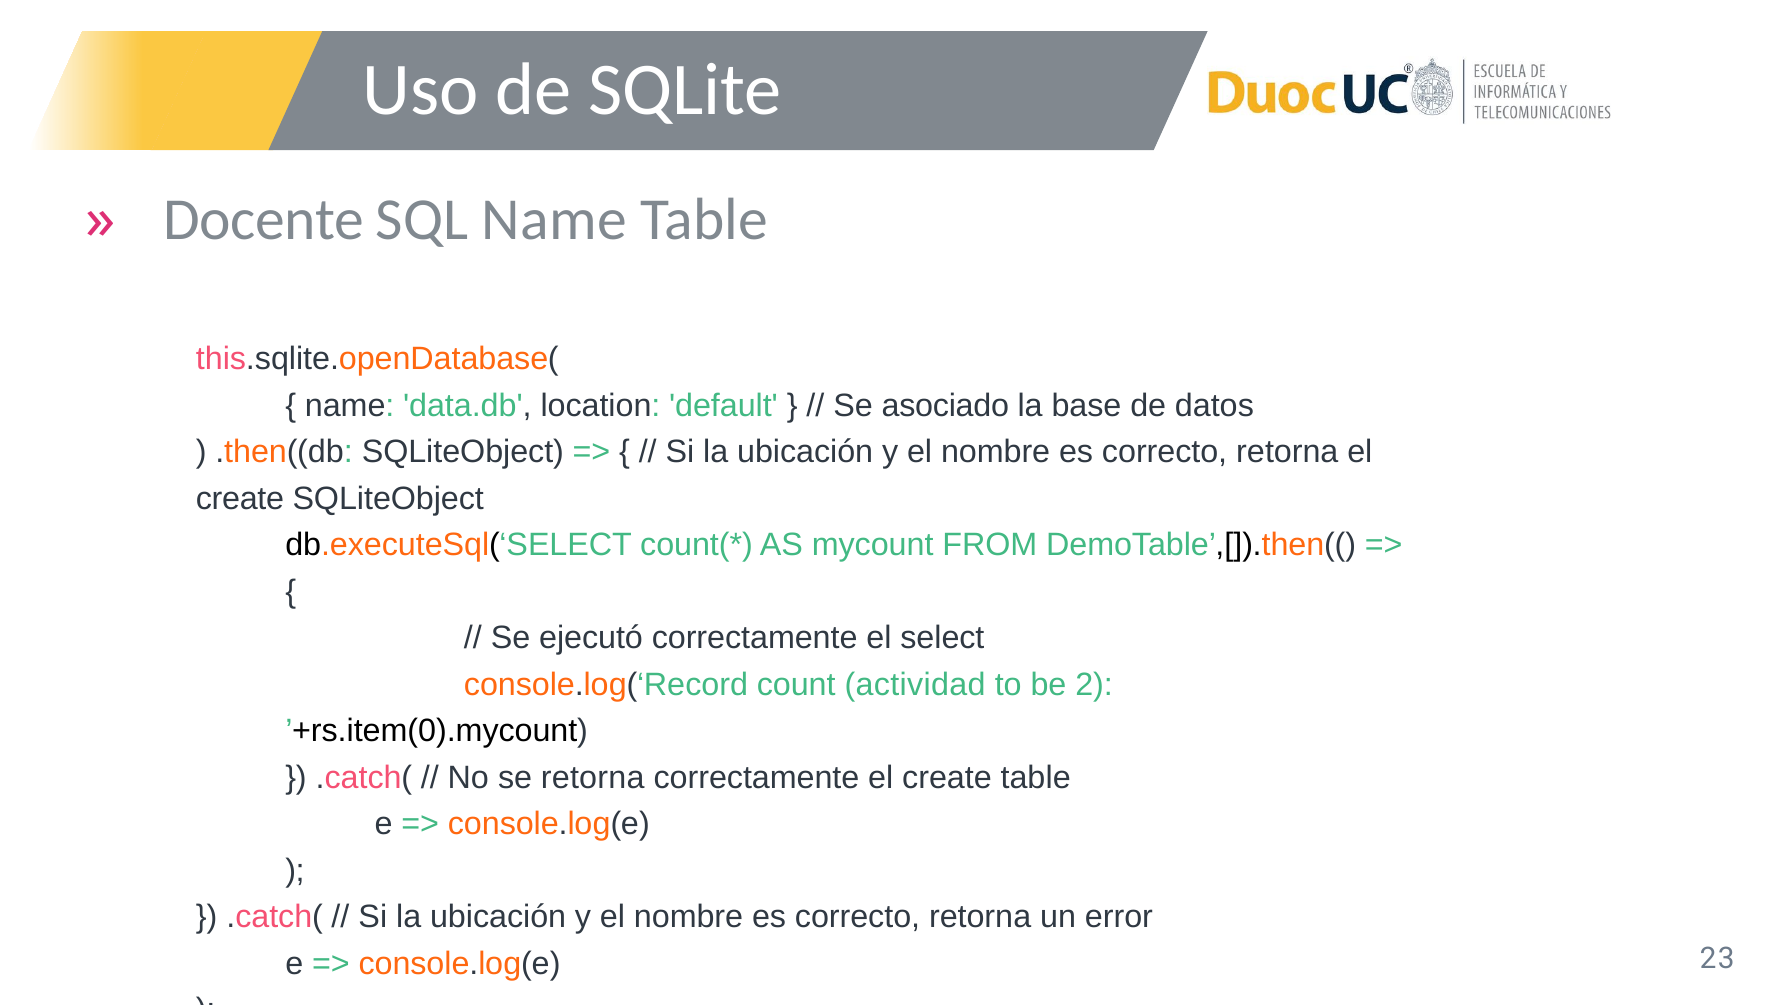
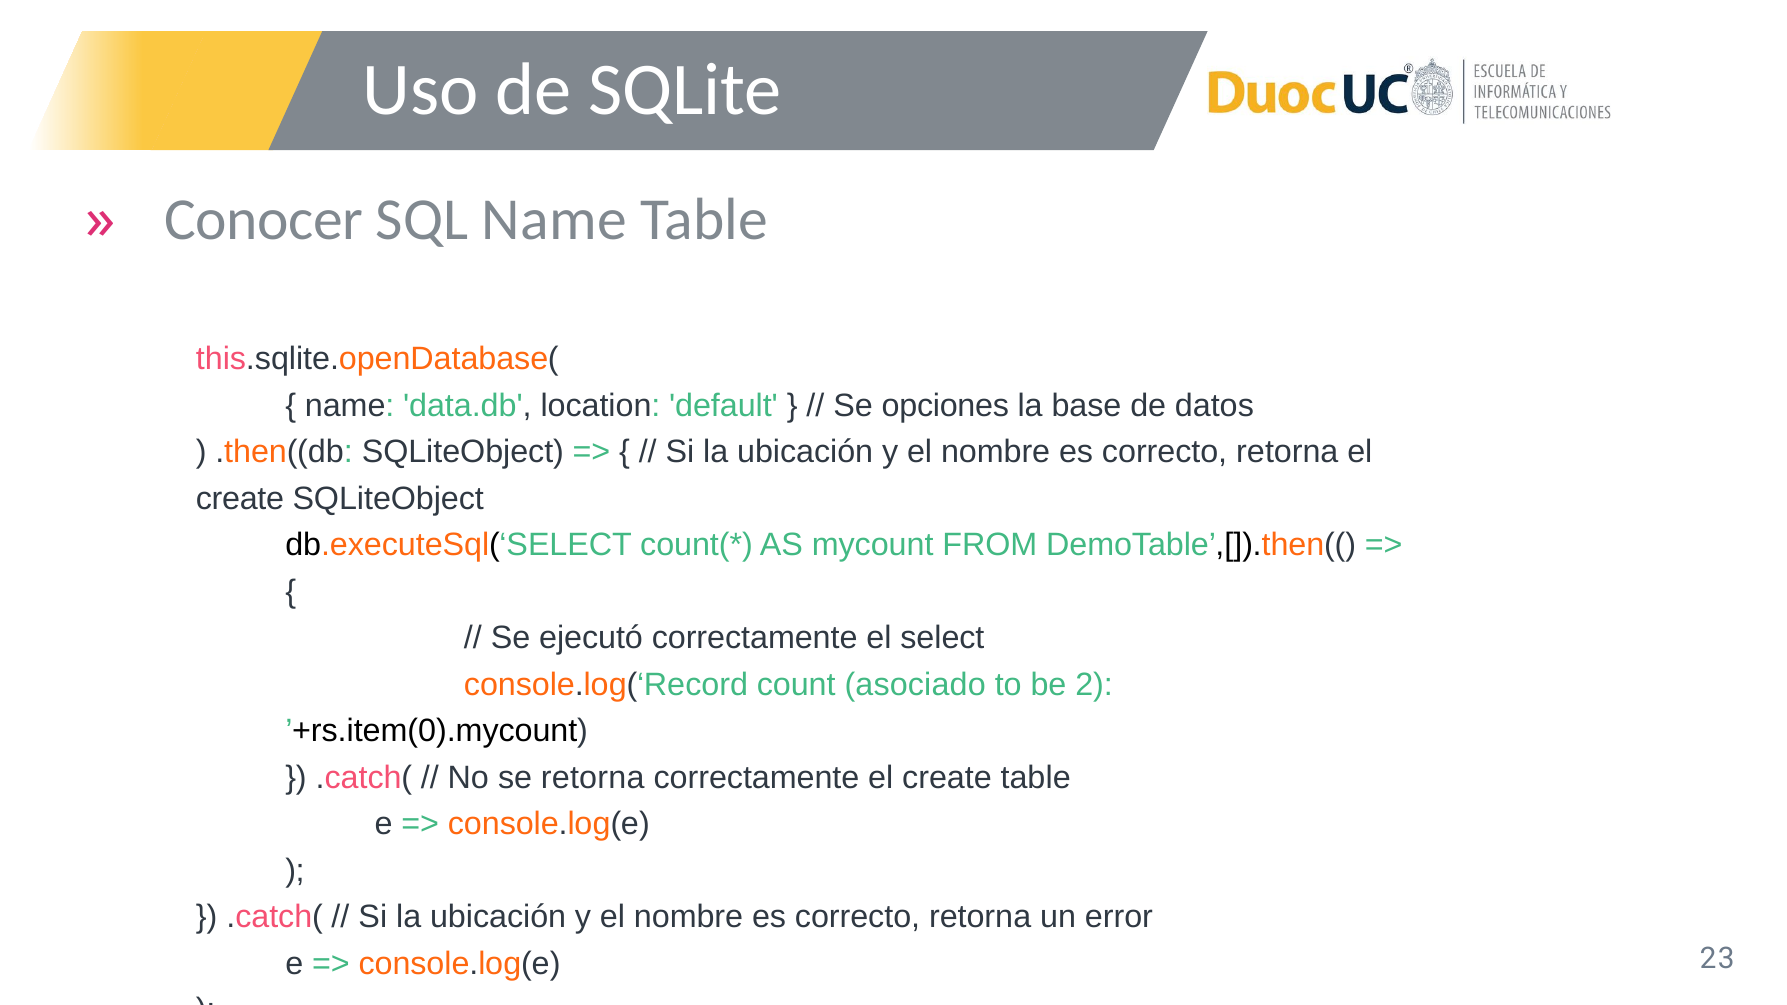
Docente: Docente -> Conocer
asociado: asociado -> opciones
actividad: actividad -> asociado
